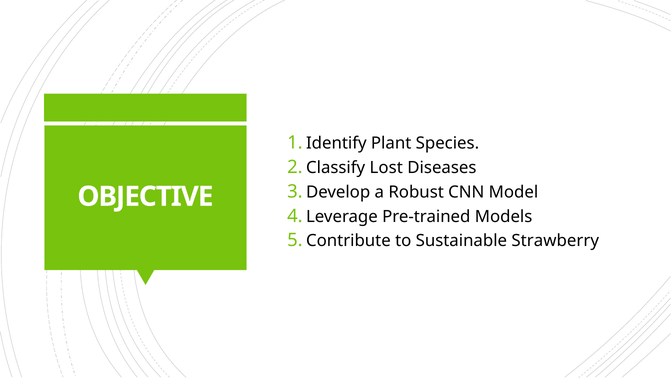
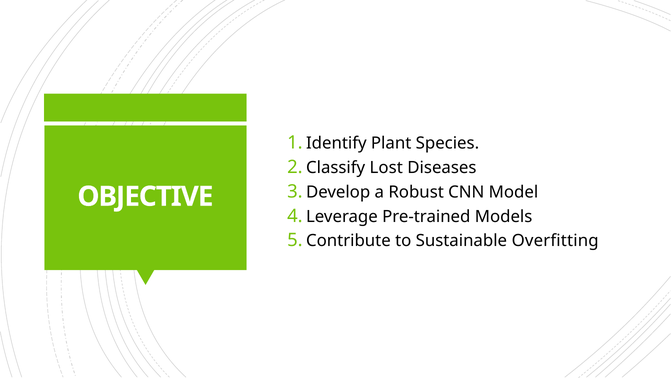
Strawberry: Strawberry -> Overfitting
